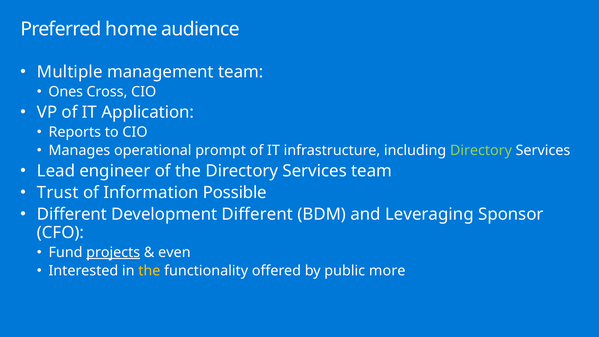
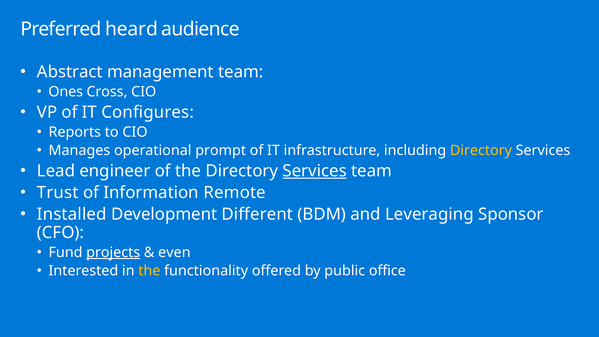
home: home -> heard
Multiple: Multiple -> Abstract
Application: Application -> Configures
Directory at (481, 150) colour: light green -> yellow
Services at (315, 171) underline: none -> present
Possible: Possible -> Remote
Different at (72, 214): Different -> Installed
more: more -> office
